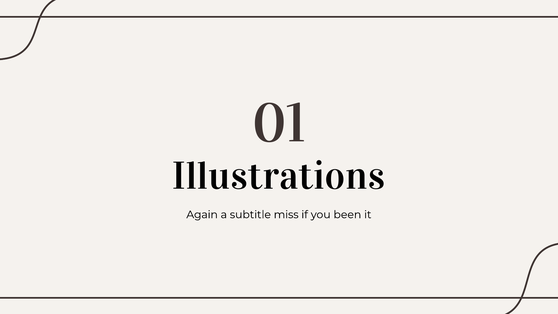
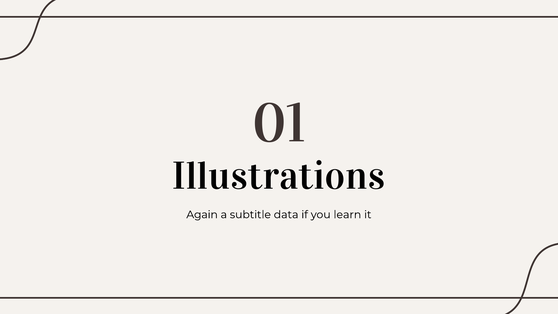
miss: miss -> data
been: been -> learn
